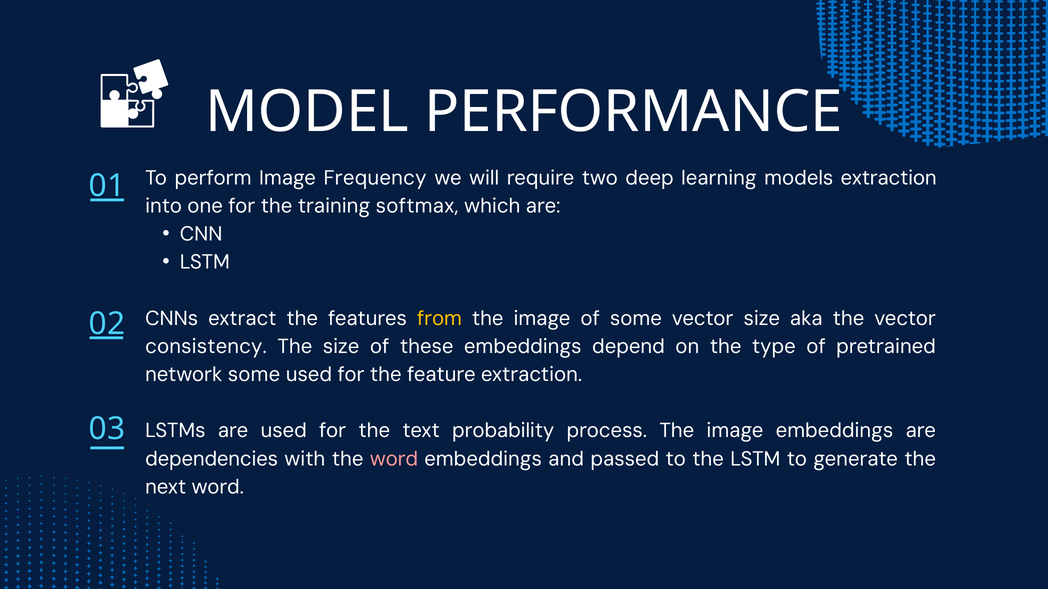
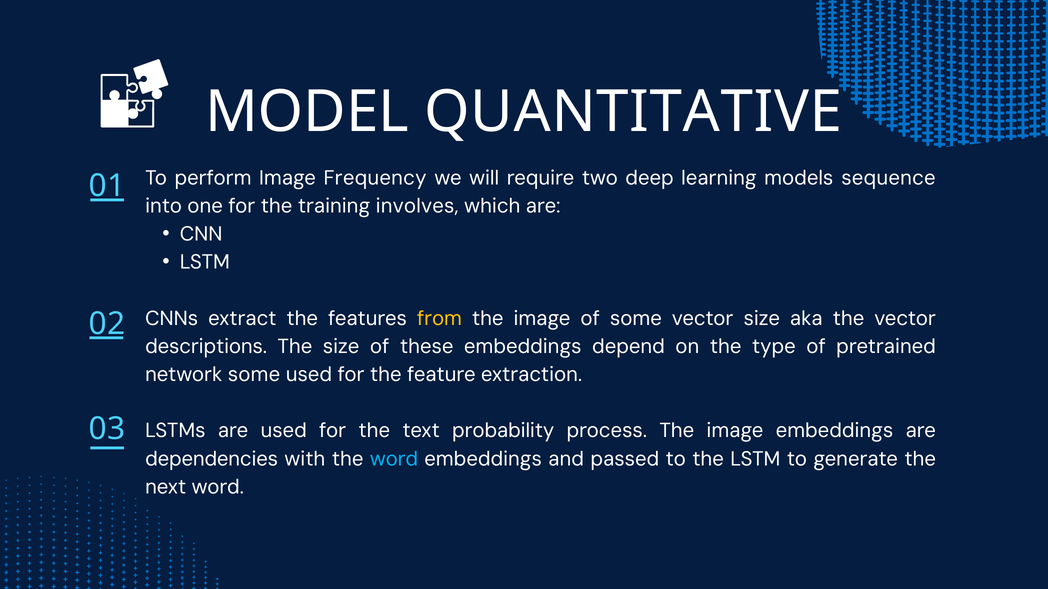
PERFORMANCE: PERFORMANCE -> QUANTITATIVE
models extraction: extraction -> sequence
softmax: softmax -> involves
consistency: consistency -> descriptions
word at (394, 459) colour: pink -> light blue
